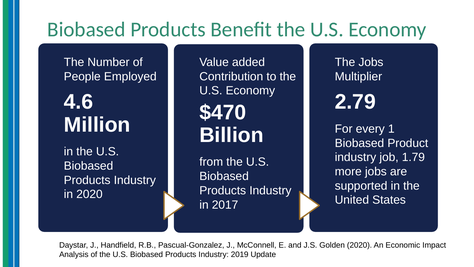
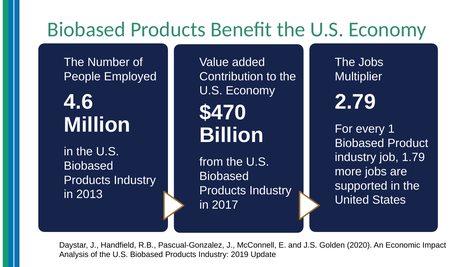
in 2020: 2020 -> 2013
